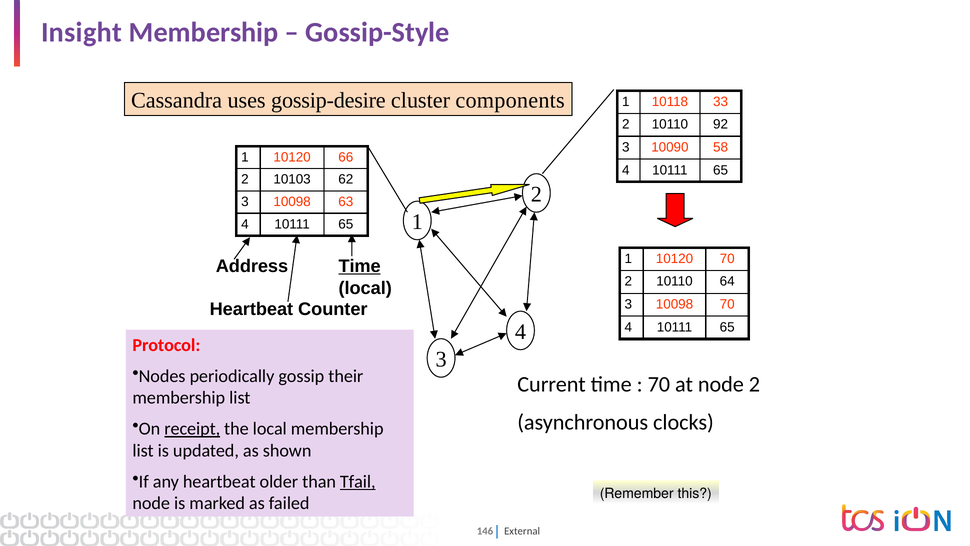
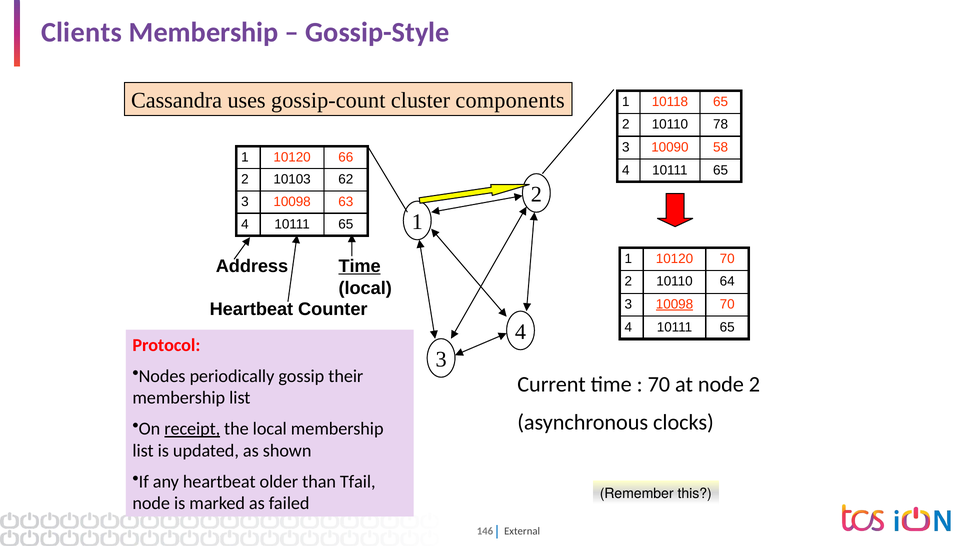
Insight: Insight -> Clients
gossip-desire: gossip-desire -> gossip-count
10118 33: 33 -> 65
92: 92 -> 78
10098 at (675, 304) underline: none -> present
Tfail underline: present -> none
